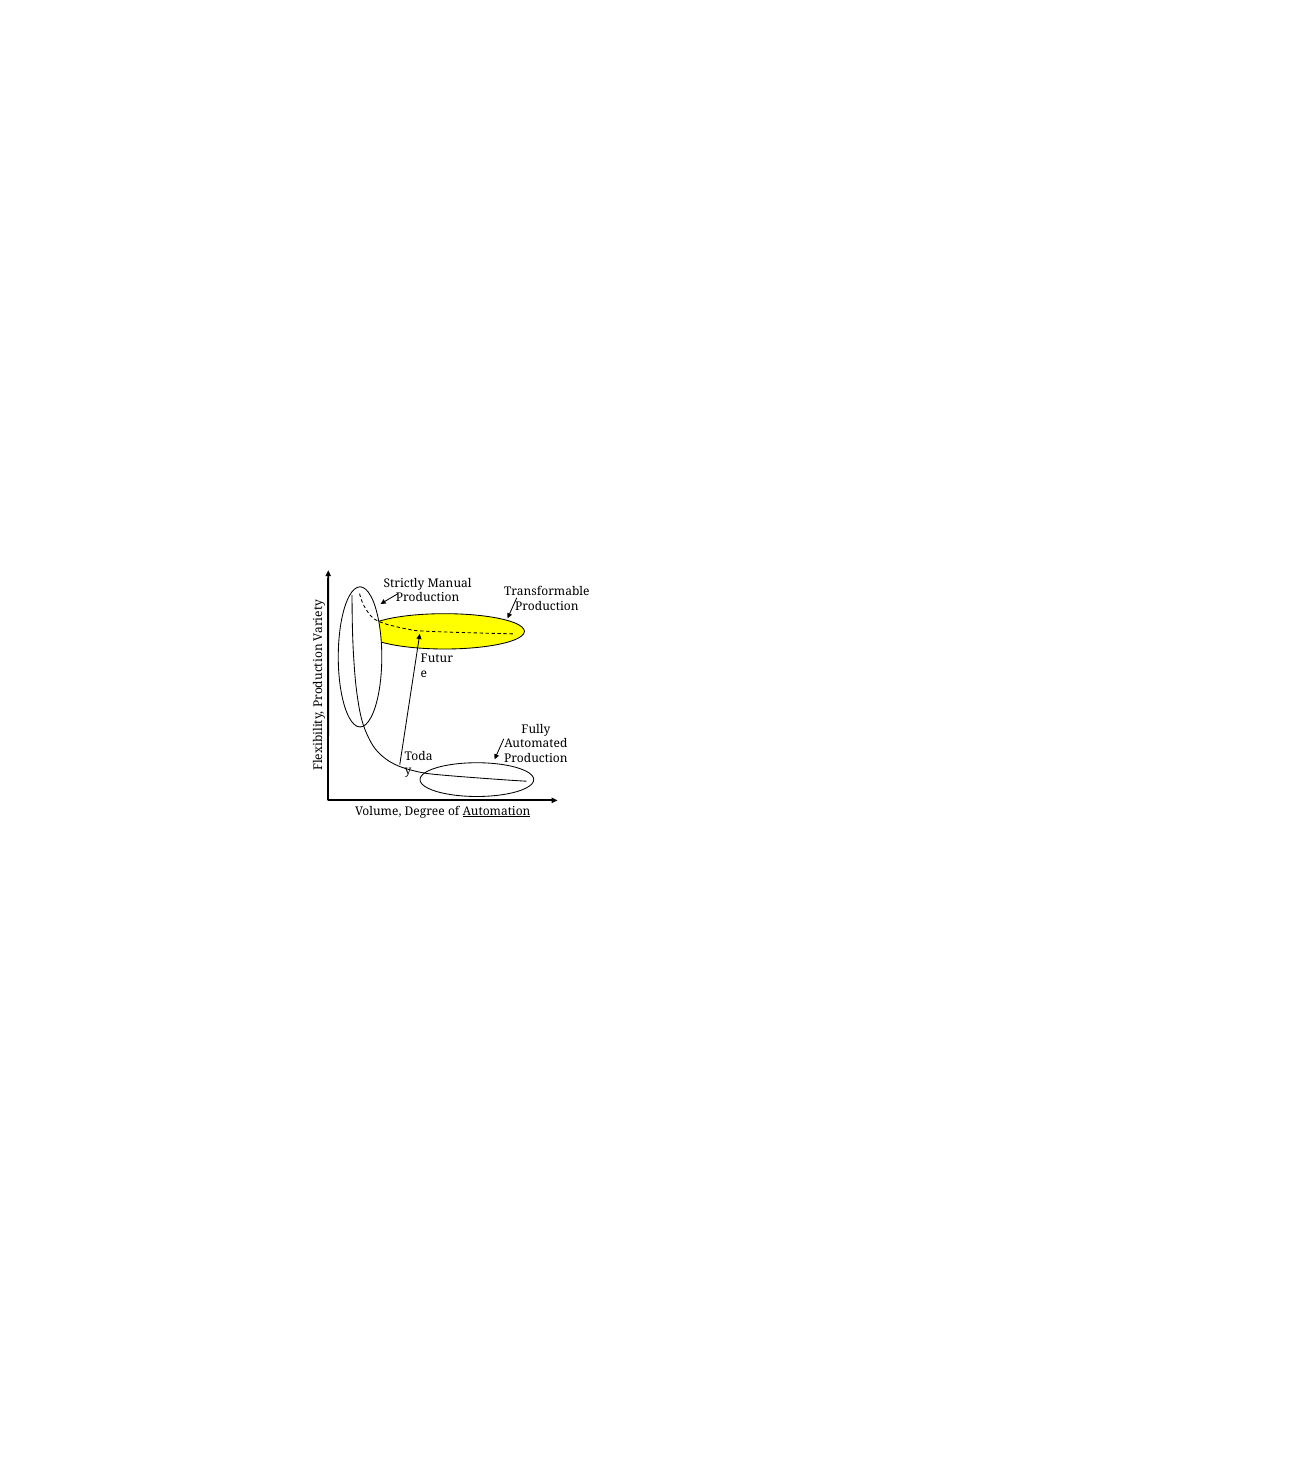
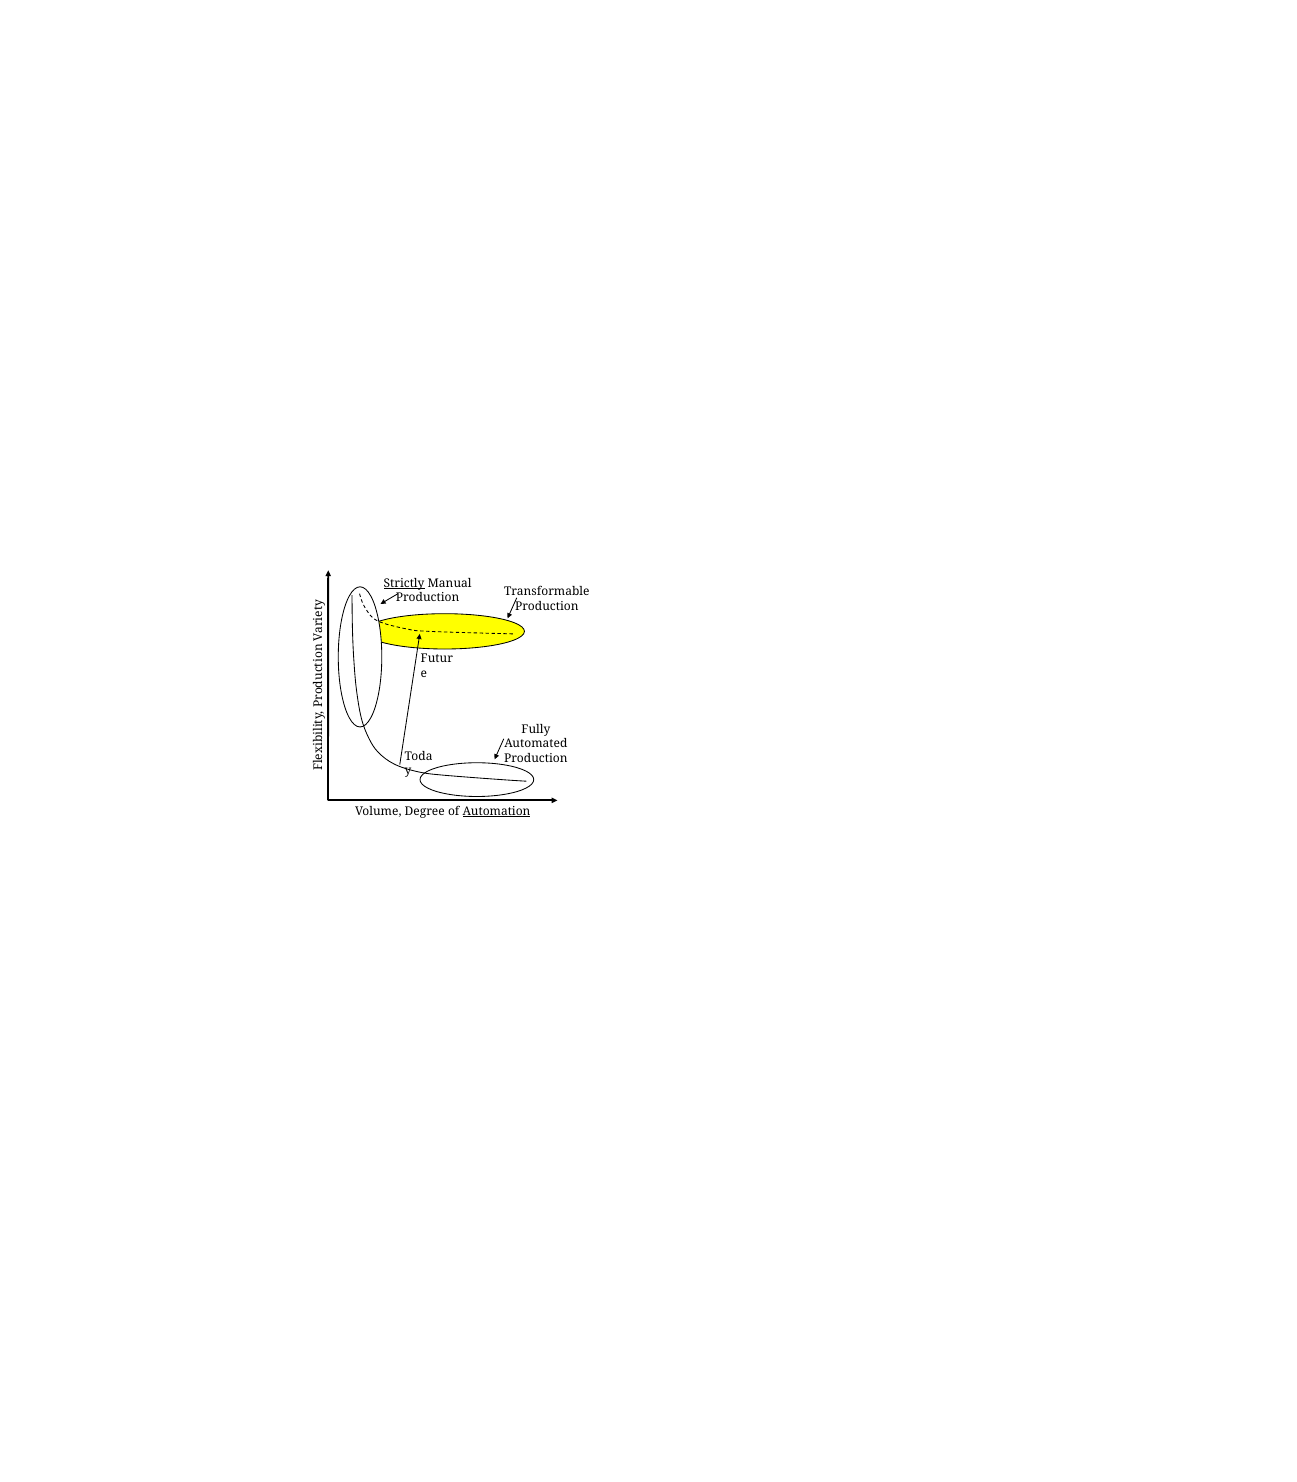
Strictly underline: none -> present
